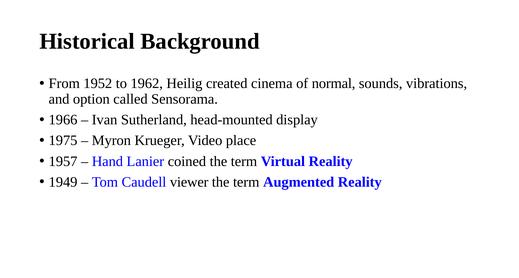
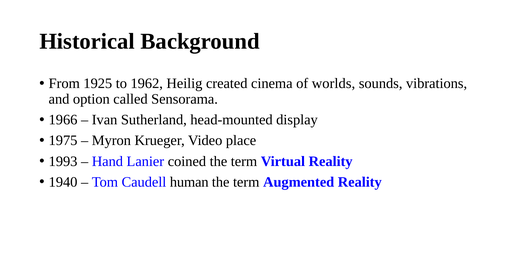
1952: 1952 -> 1925
normal: normal -> worlds
1957: 1957 -> 1993
1949: 1949 -> 1940
viewer: viewer -> human
